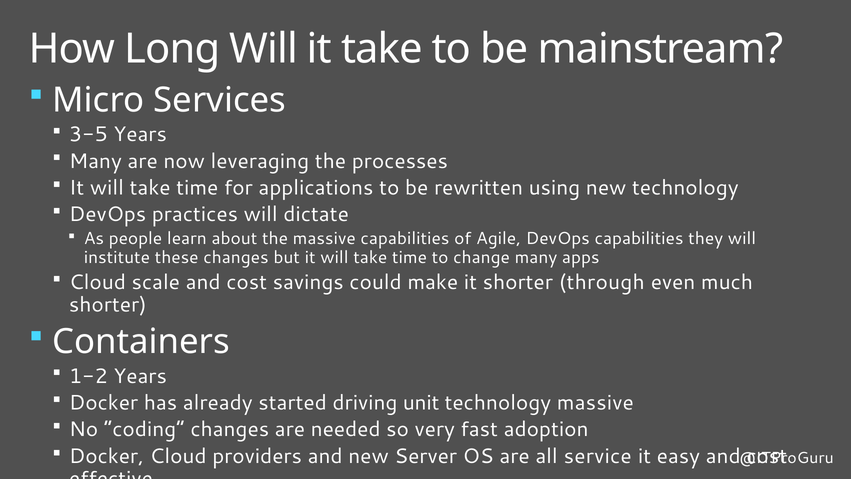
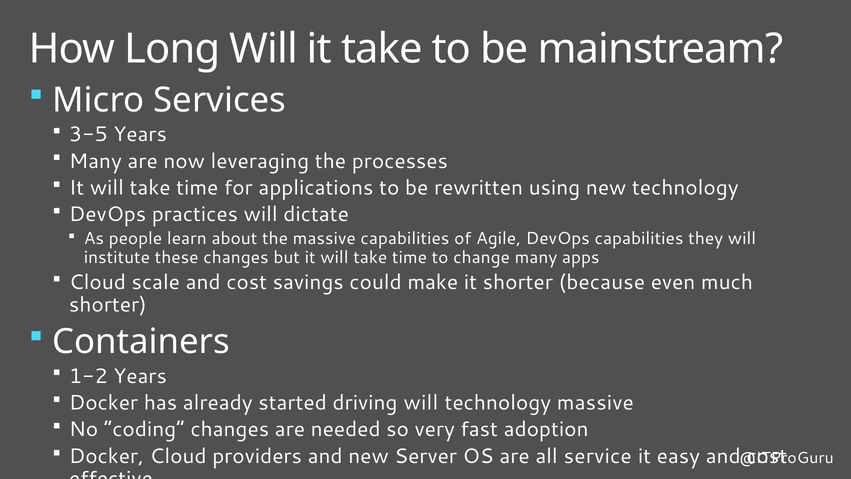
through: through -> because
driving unit: unit -> will
